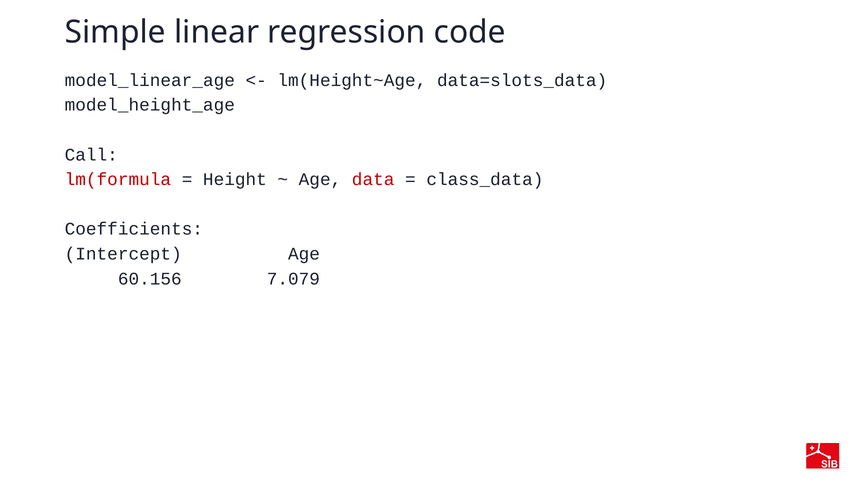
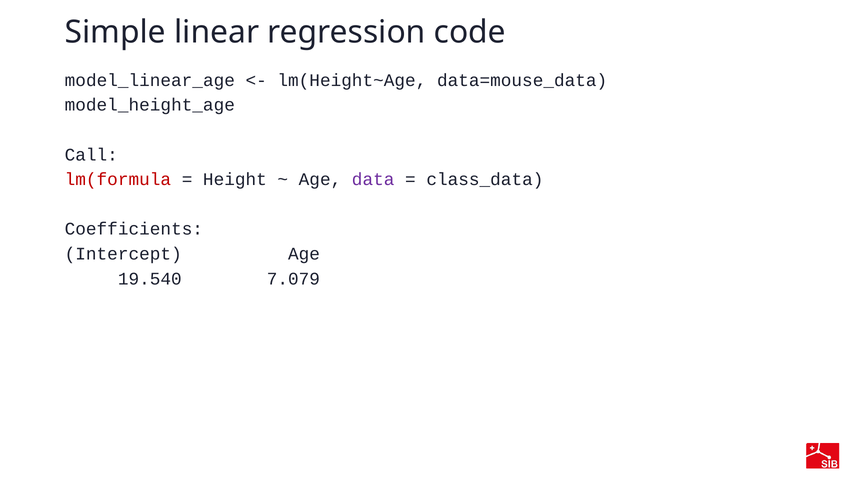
data=slots_data: data=slots_data -> data=mouse_data
data colour: red -> purple
60.156: 60.156 -> 19.540
